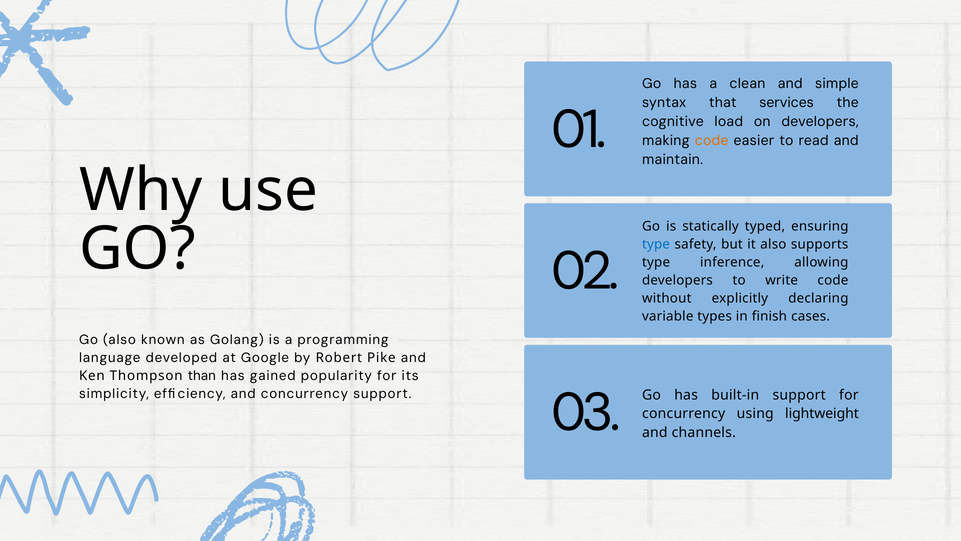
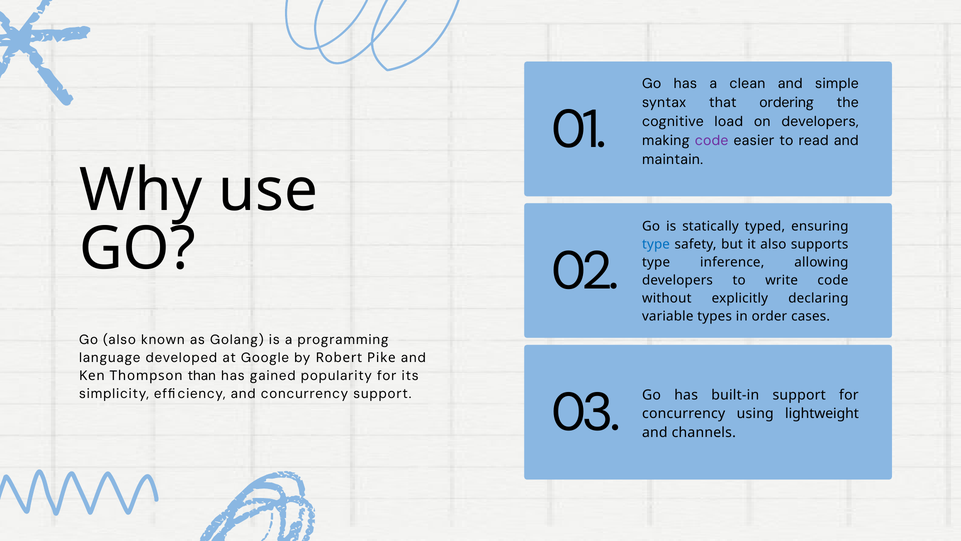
services: services -> ordering
code at (712, 141) colour: orange -> purple
finish: finish -> order
